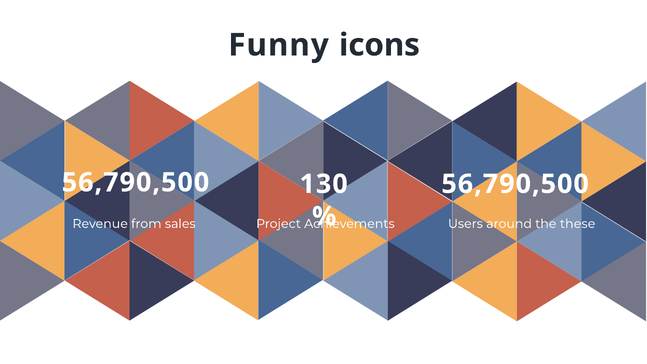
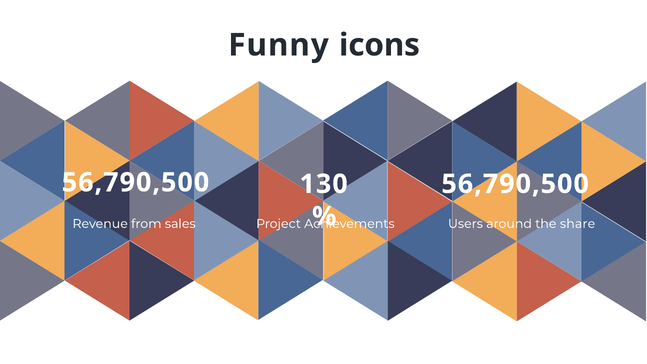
these: these -> share
